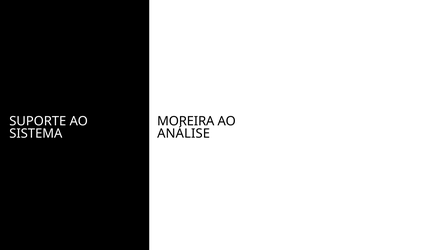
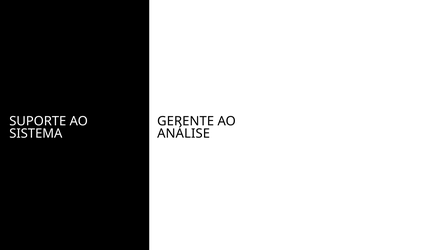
MOREIRA: MOREIRA -> GERENTE
